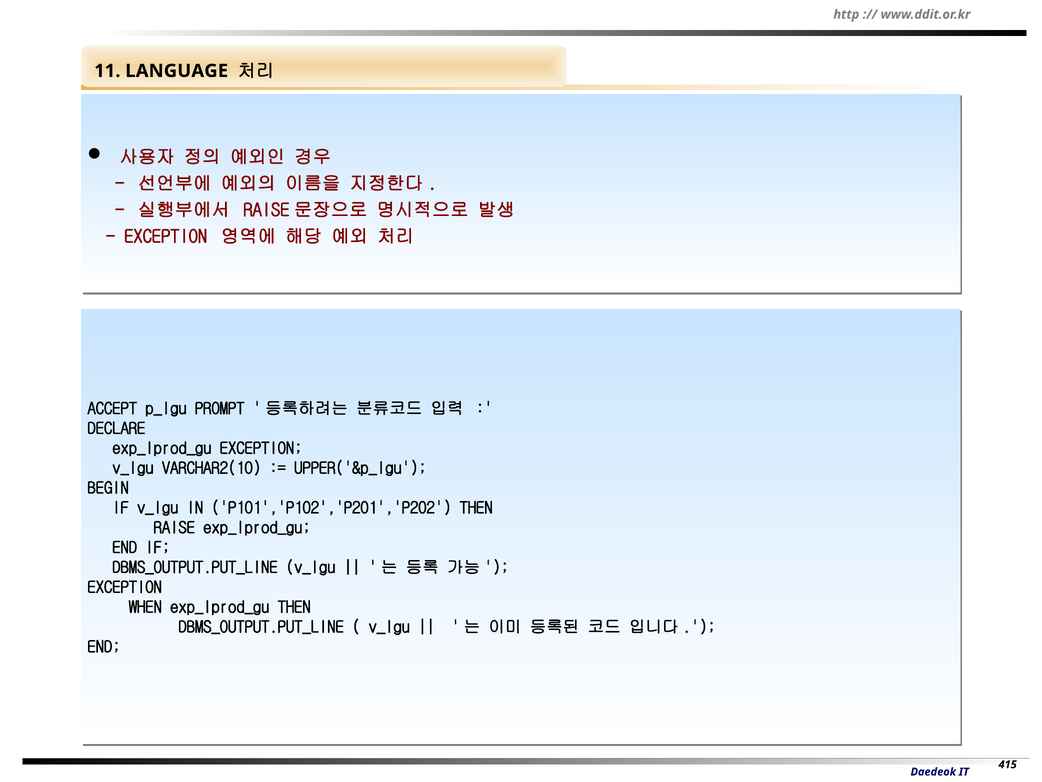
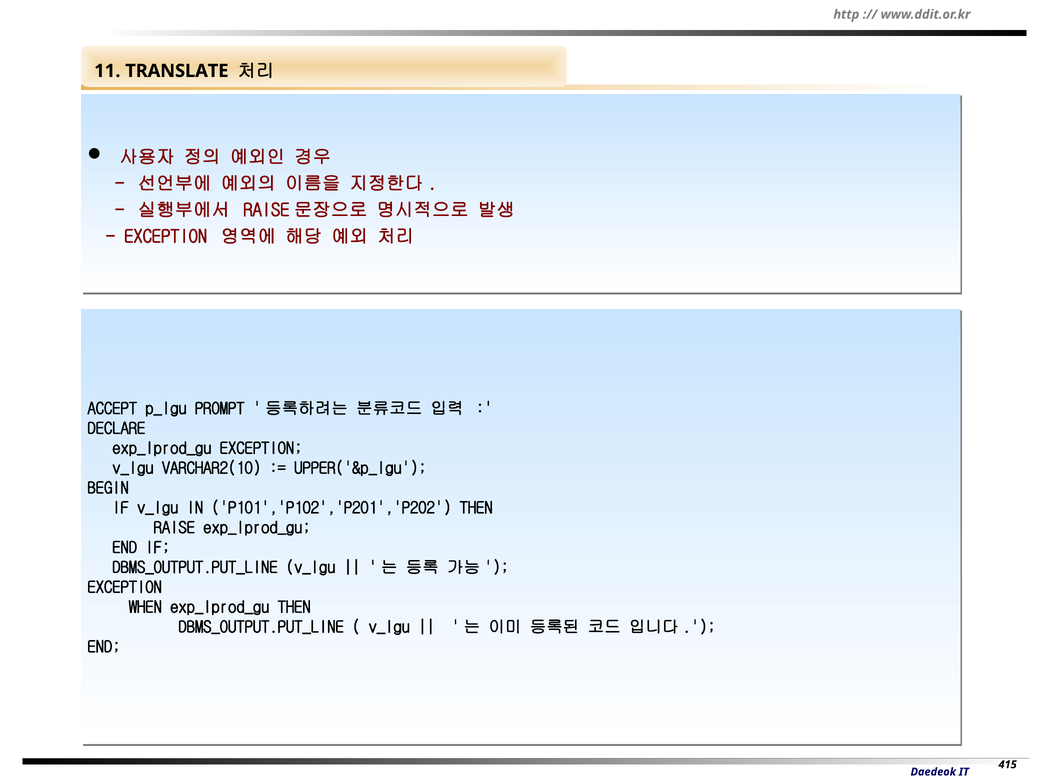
LANGUAGE: LANGUAGE -> TRANSLATE
